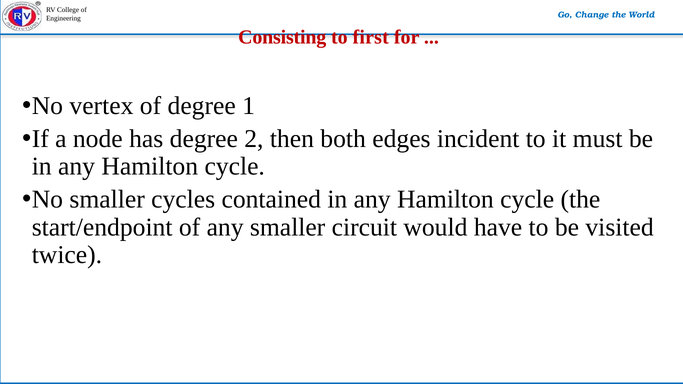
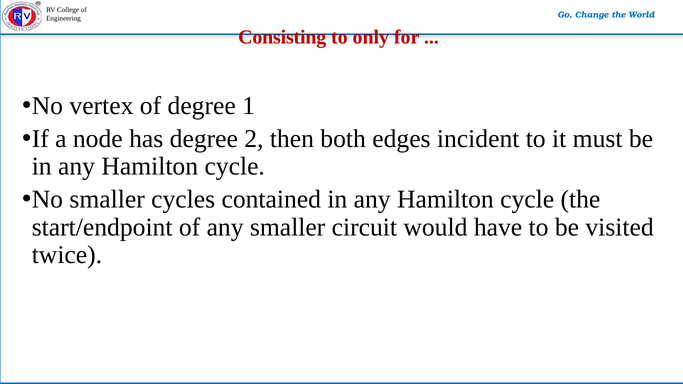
first: first -> only
